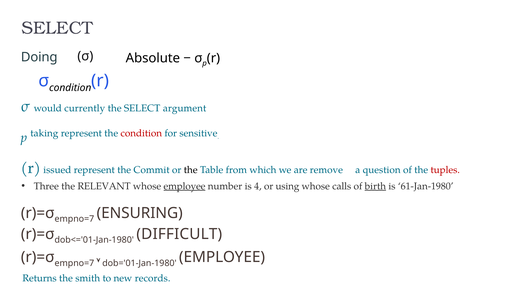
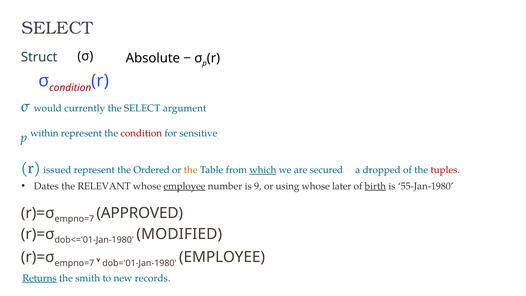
Doing: Doing -> Struct
condition at (70, 88) colour: black -> red
taking: taking -> within
Commit: Commit -> Ordered
the at (191, 170) colour: black -> orange
which underline: none -> present
remove: remove -> secured
question: question -> dropped
Three: Three -> Dates
4: 4 -> 9
calls: calls -> later
61-Jan-1980: 61-Jan-1980 -> 55-Jan-1980
ENSURING: ENSURING -> APPROVED
DIFFICULT: DIFFICULT -> MODIFIED
Returns underline: none -> present
